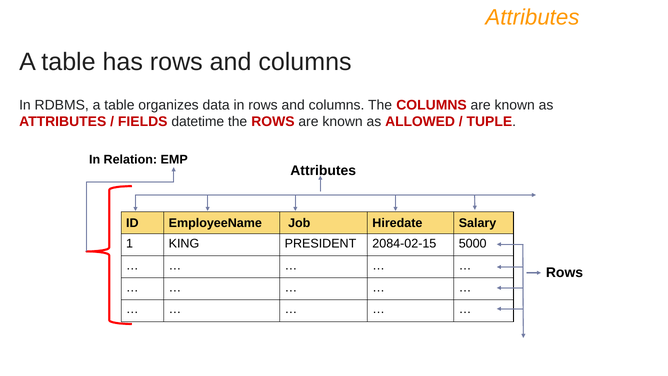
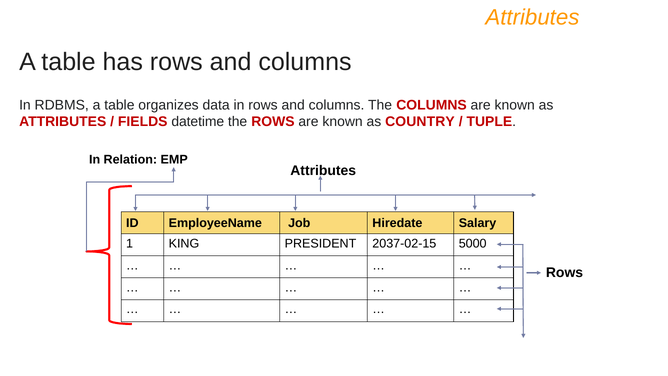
ALLOWED: ALLOWED -> COUNTRY
2084-02-15: 2084-02-15 -> 2037-02-15
